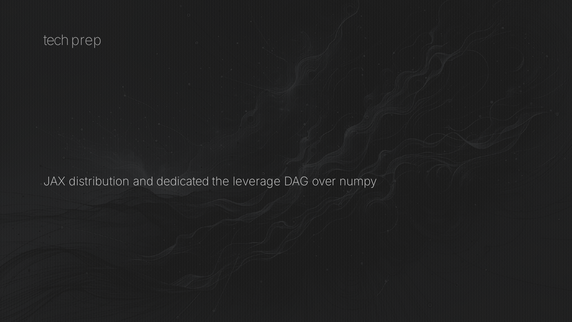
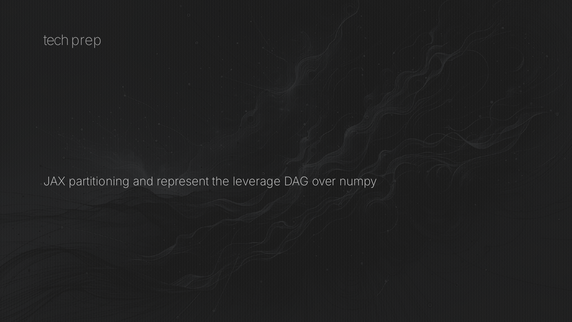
distribution: distribution -> partitioning
dedicated: dedicated -> represent
